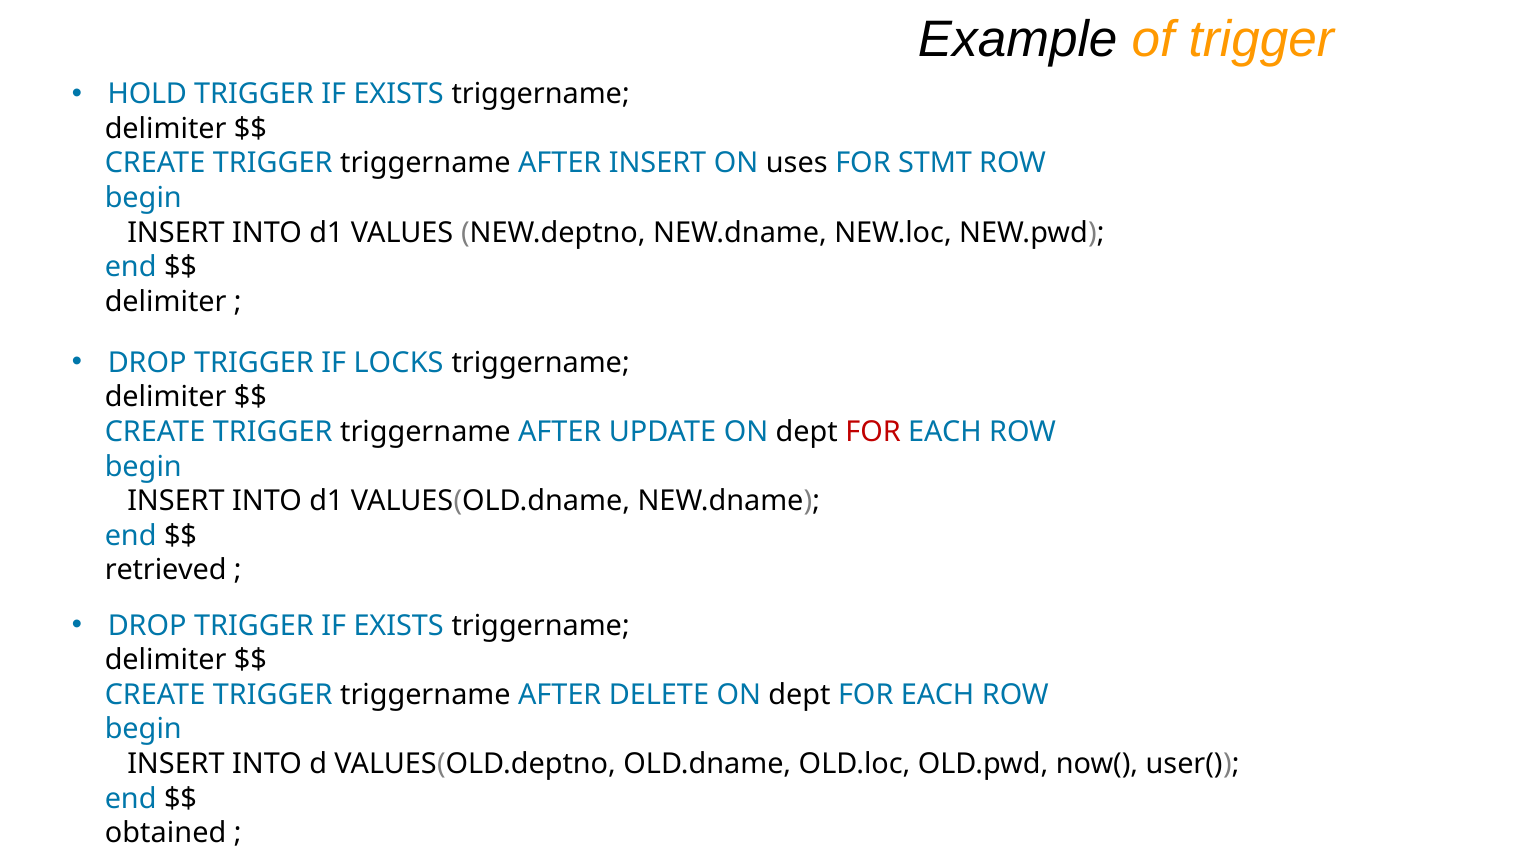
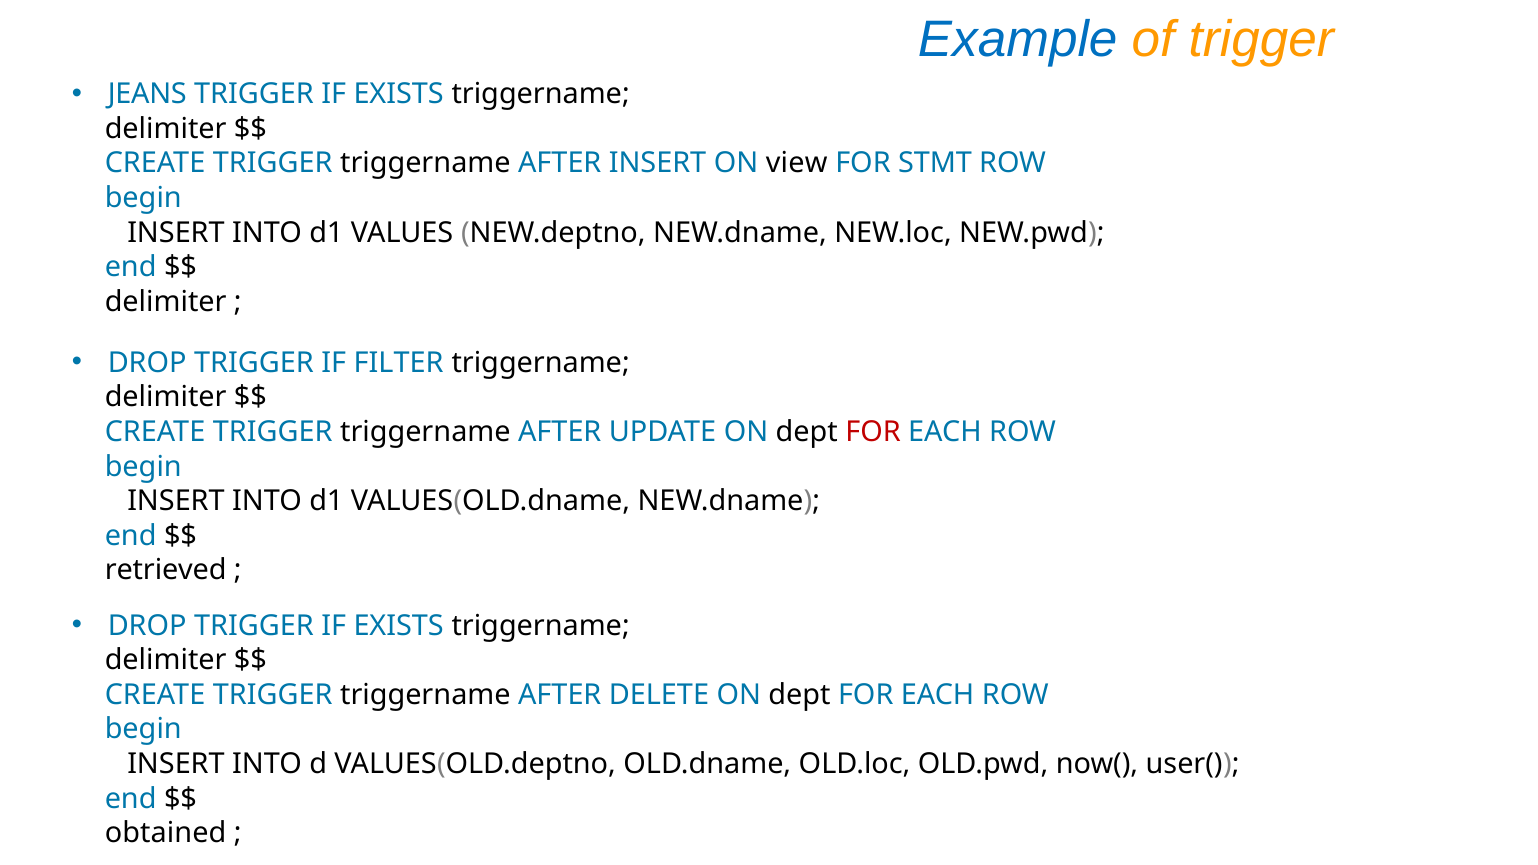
Example colour: black -> blue
HOLD: HOLD -> JEANS
uses: uses -> view
LOCKS: LOCKS -> FILTER
